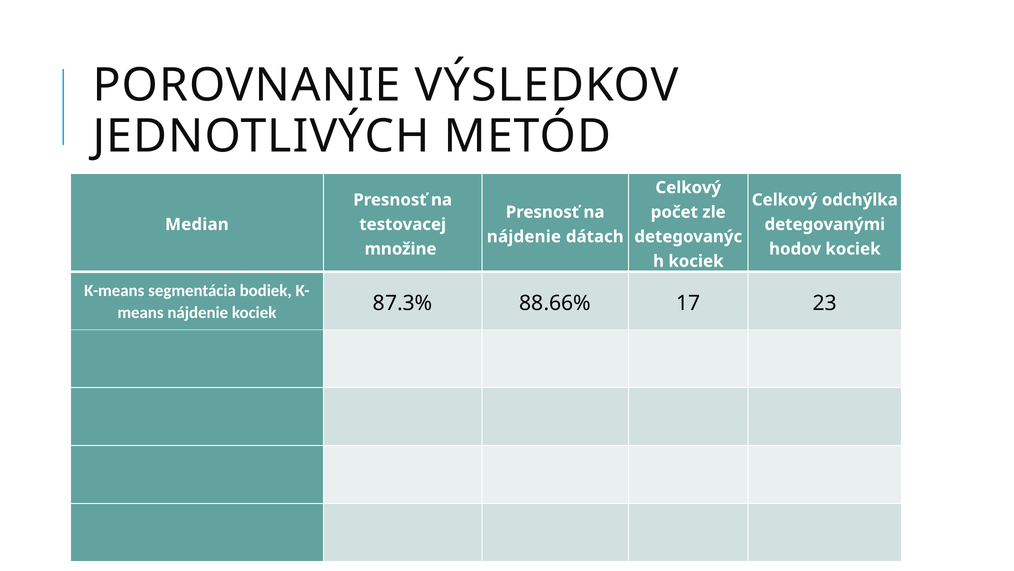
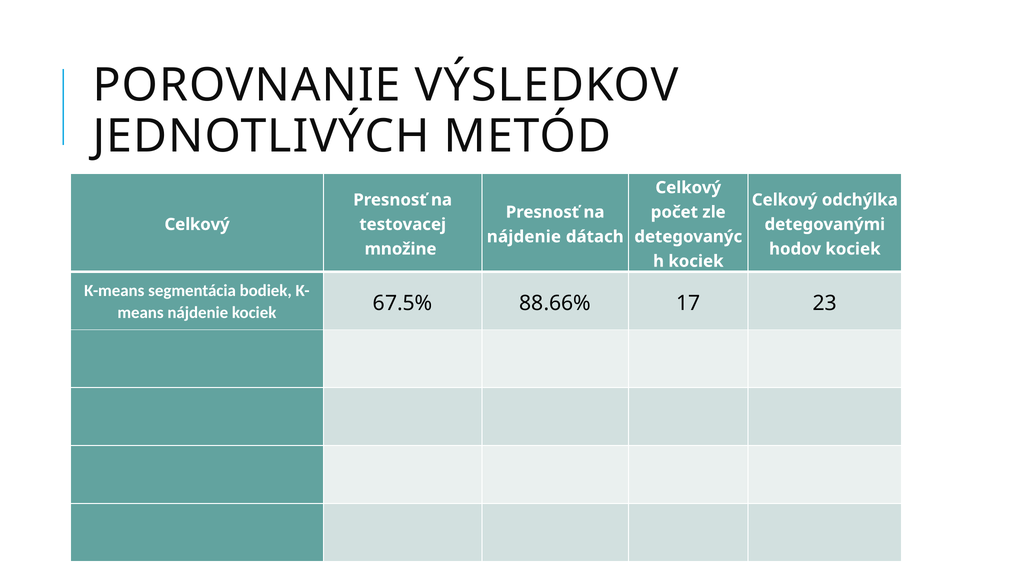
Median at (197, 224): Median -> Celkový
87.3%: 87.3% -> 67.5%
